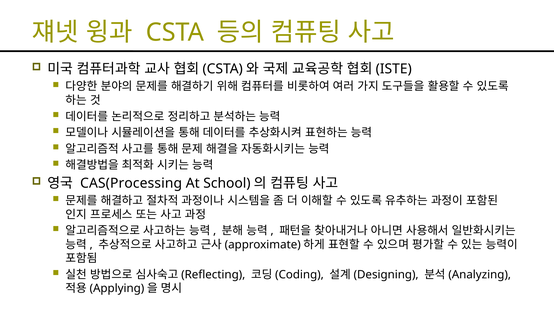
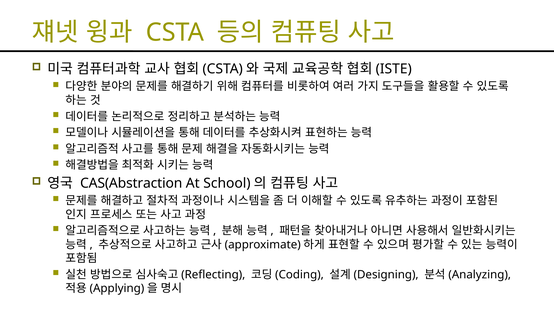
CAS(Processing: CAS(Processing -> CAS(Abstraction
